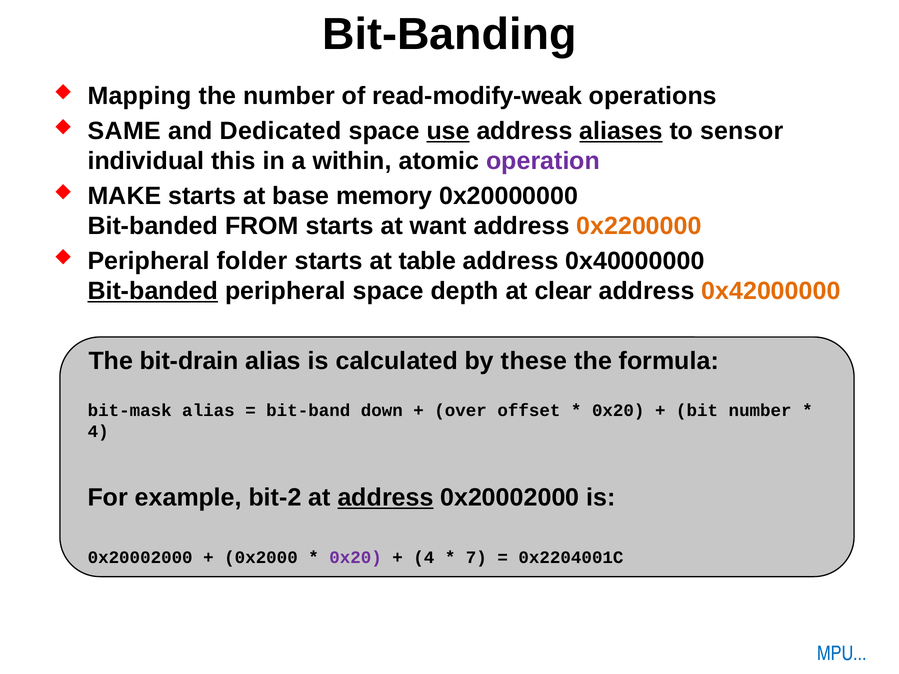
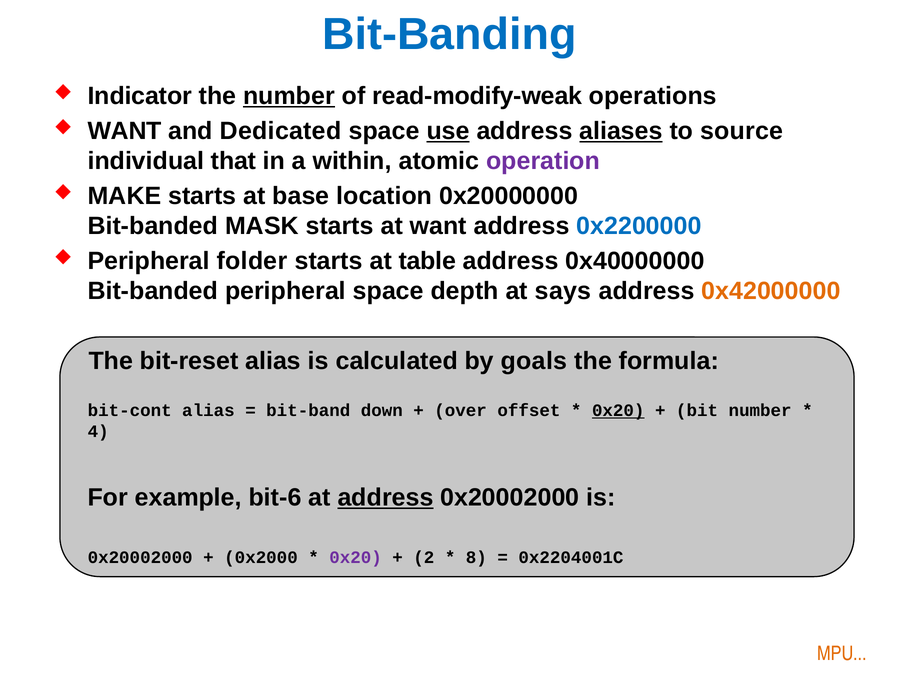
Bit-Banding colour: black -> blue
Mapping: Mapping -> Indicator
number at (289, 96) underline: none -> present
SAME at (124, 131): SAME -> WANT
sensor: sensor -> source
this: this -> that
memory: memory -> location
FROM: FROM -> MASK
0x2200000 colour: orange -> blue
Bit-banded at (153, 291) underline: present -> none
clear: clear -> says
bit-drain: bit-drain -> bit-reset
these: these -> goals
bit-mask: bit-mask -> bit-cont
0x20 at (618, 411) underline: none -> present
bit-2: bit-2 -> bit-6
4 at (424, 558): 4 -> 2
7: 7 -> 8
MPU colour: blue -> orange
